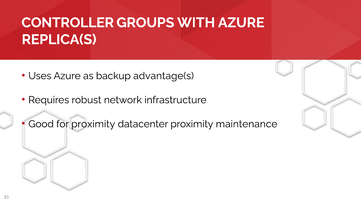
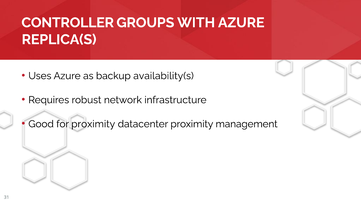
advantage(s: advantage(s -> availability(s
maintenance: maintenance -> management
